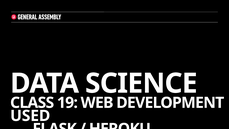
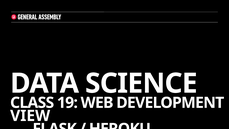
USED: USED -> VIEW
